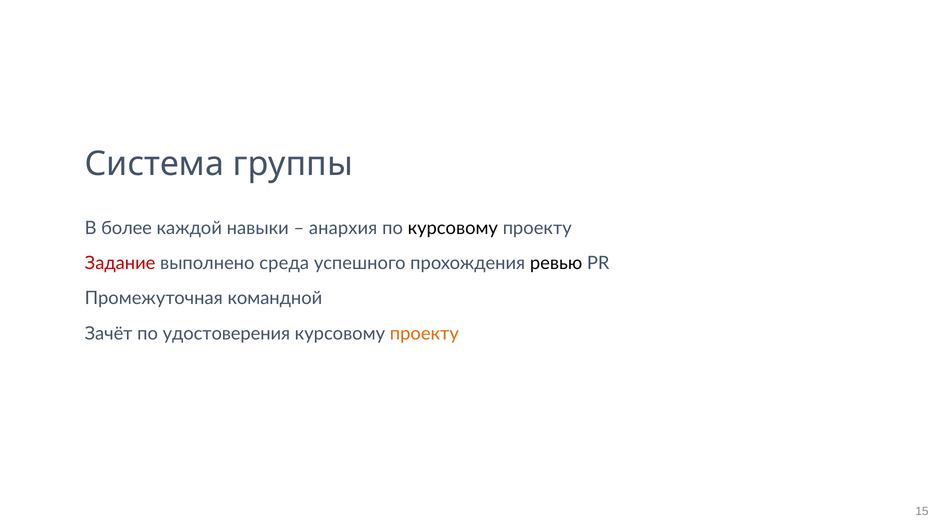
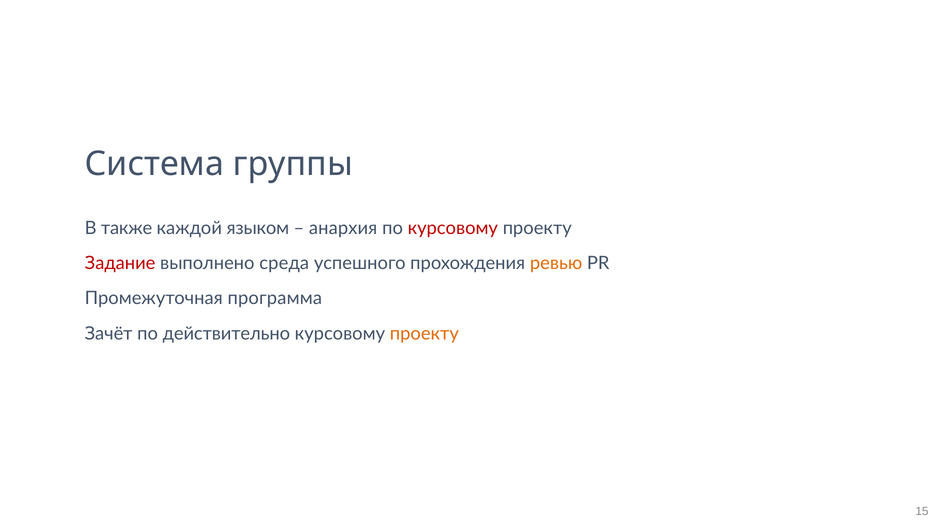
более: более -> также
навыки: навыки -> языком
курсовому at (453, 228) colour: black -> red
ревью colour: black -> orange
командной: командной -> программа
удостоверения: удостоверения -> действительно
